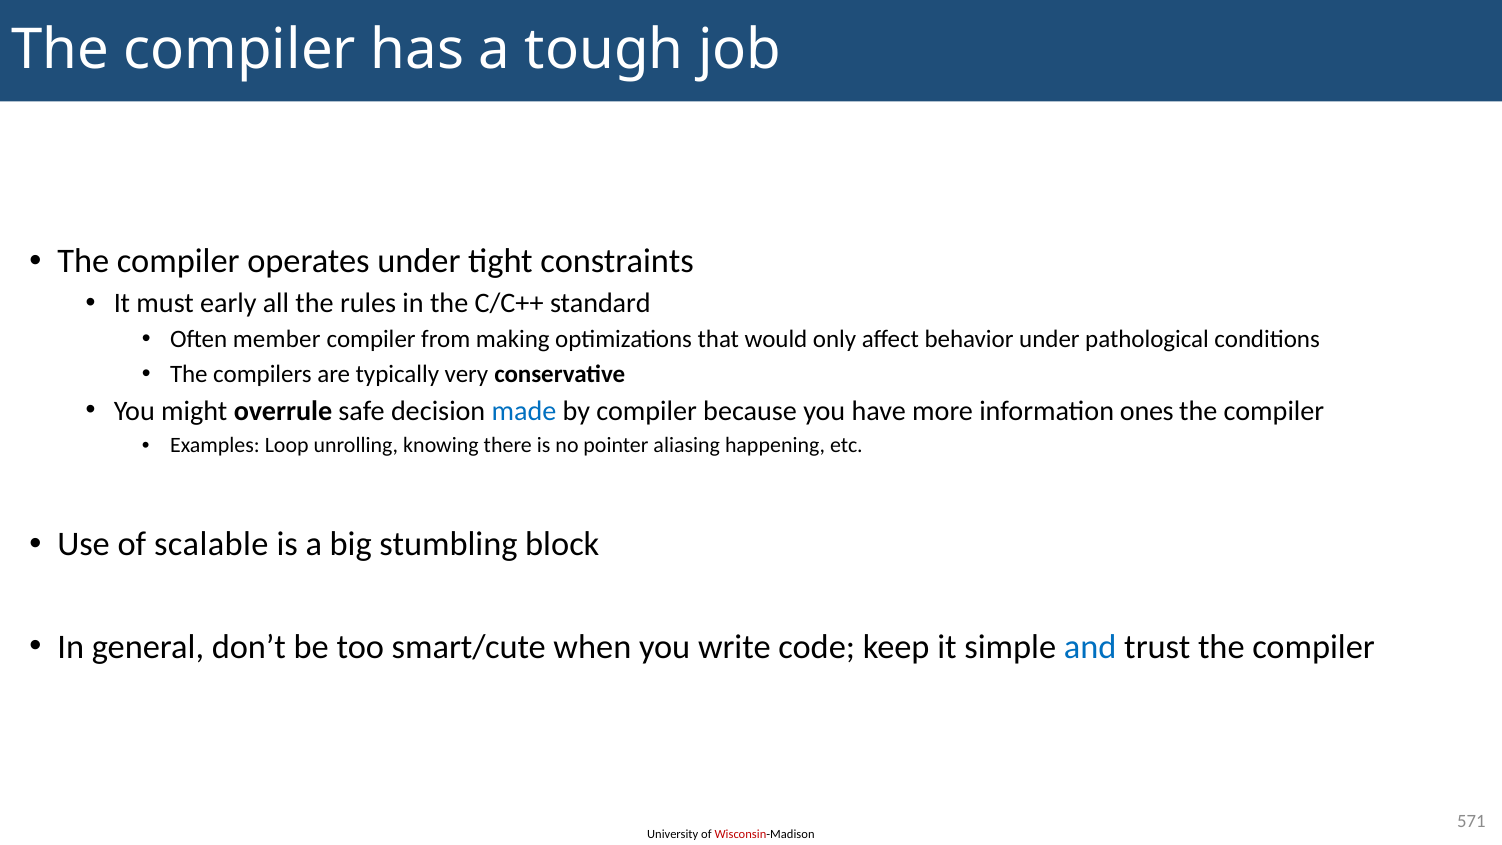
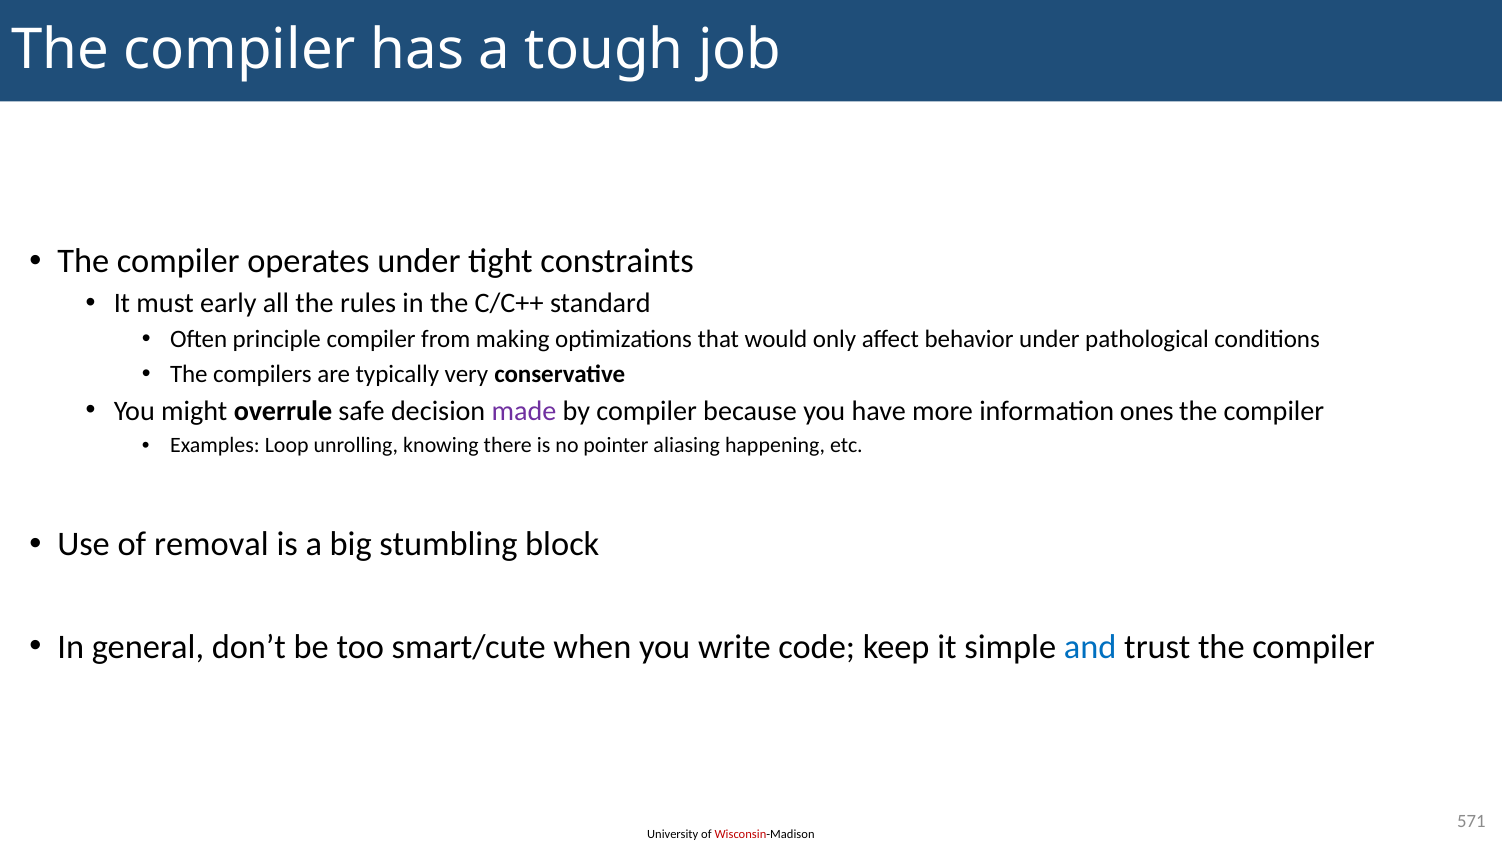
member: member -> principle
made colour: blue -> purple
scalable: scalable -> removal
